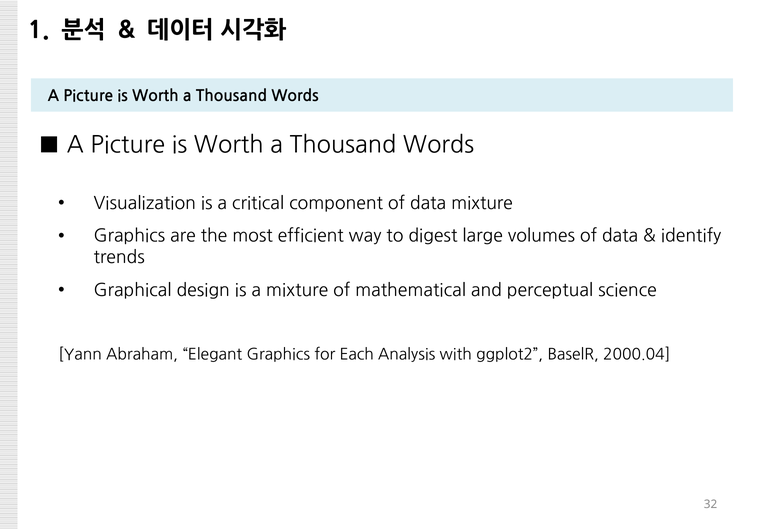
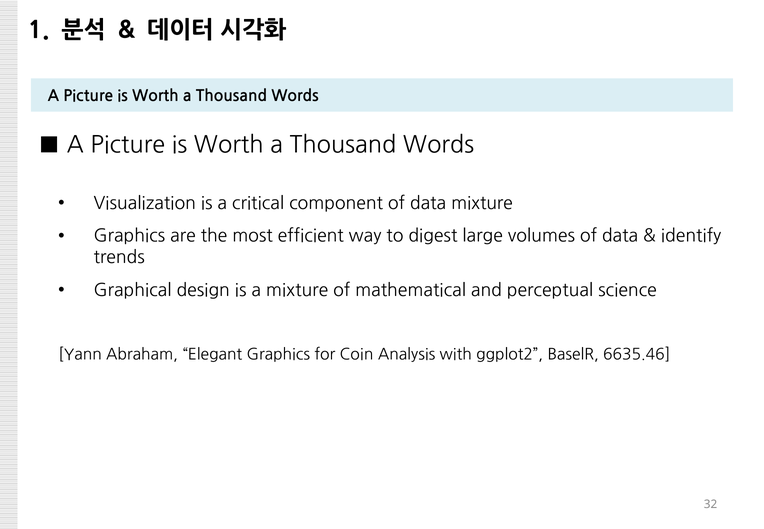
Each: Each -> Coin
2000.04: 2000.04 -> 6635.46
